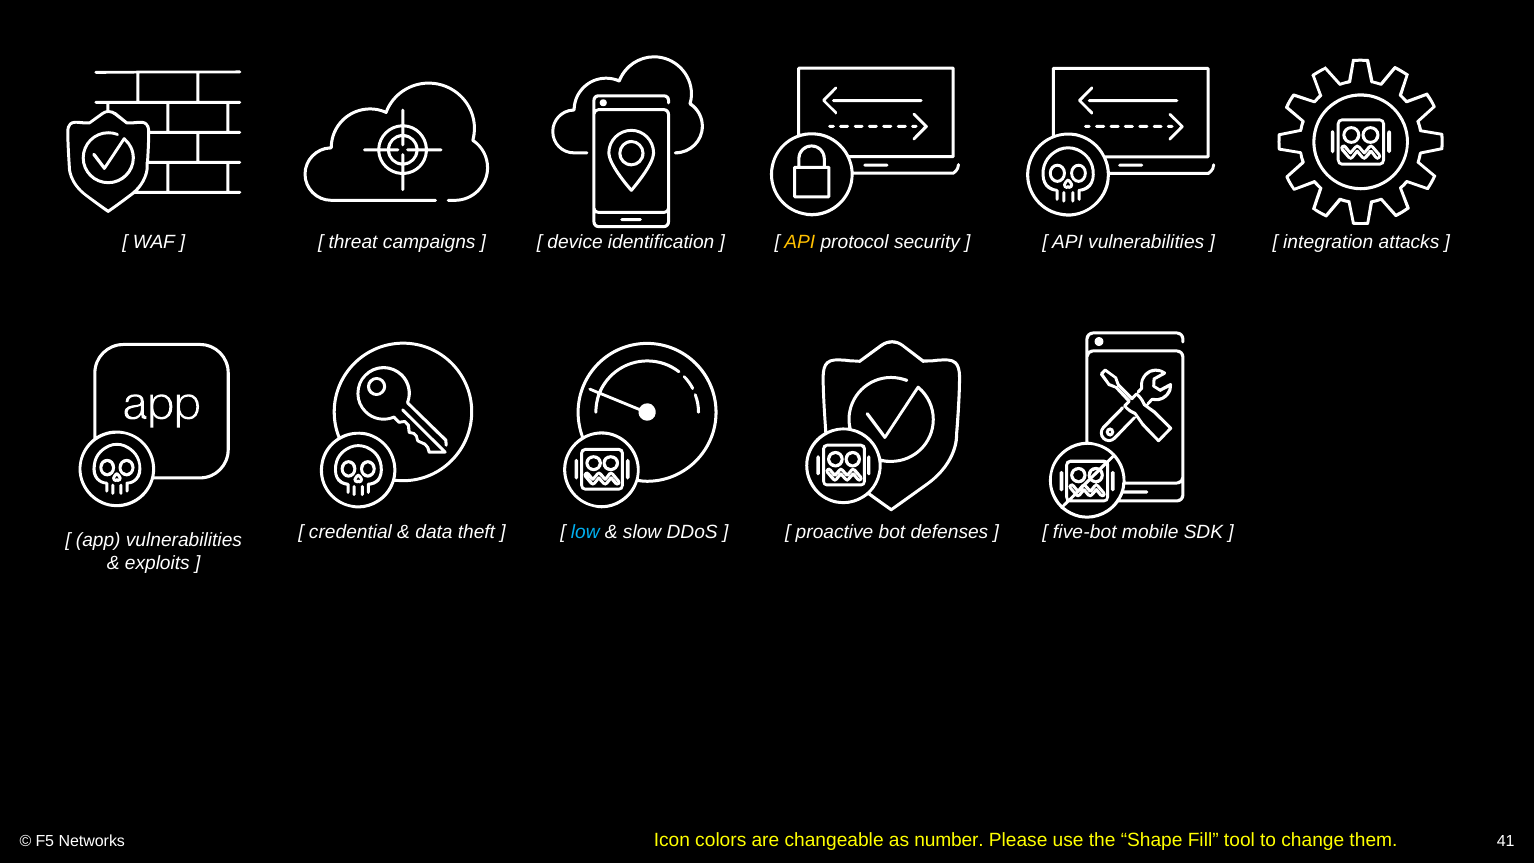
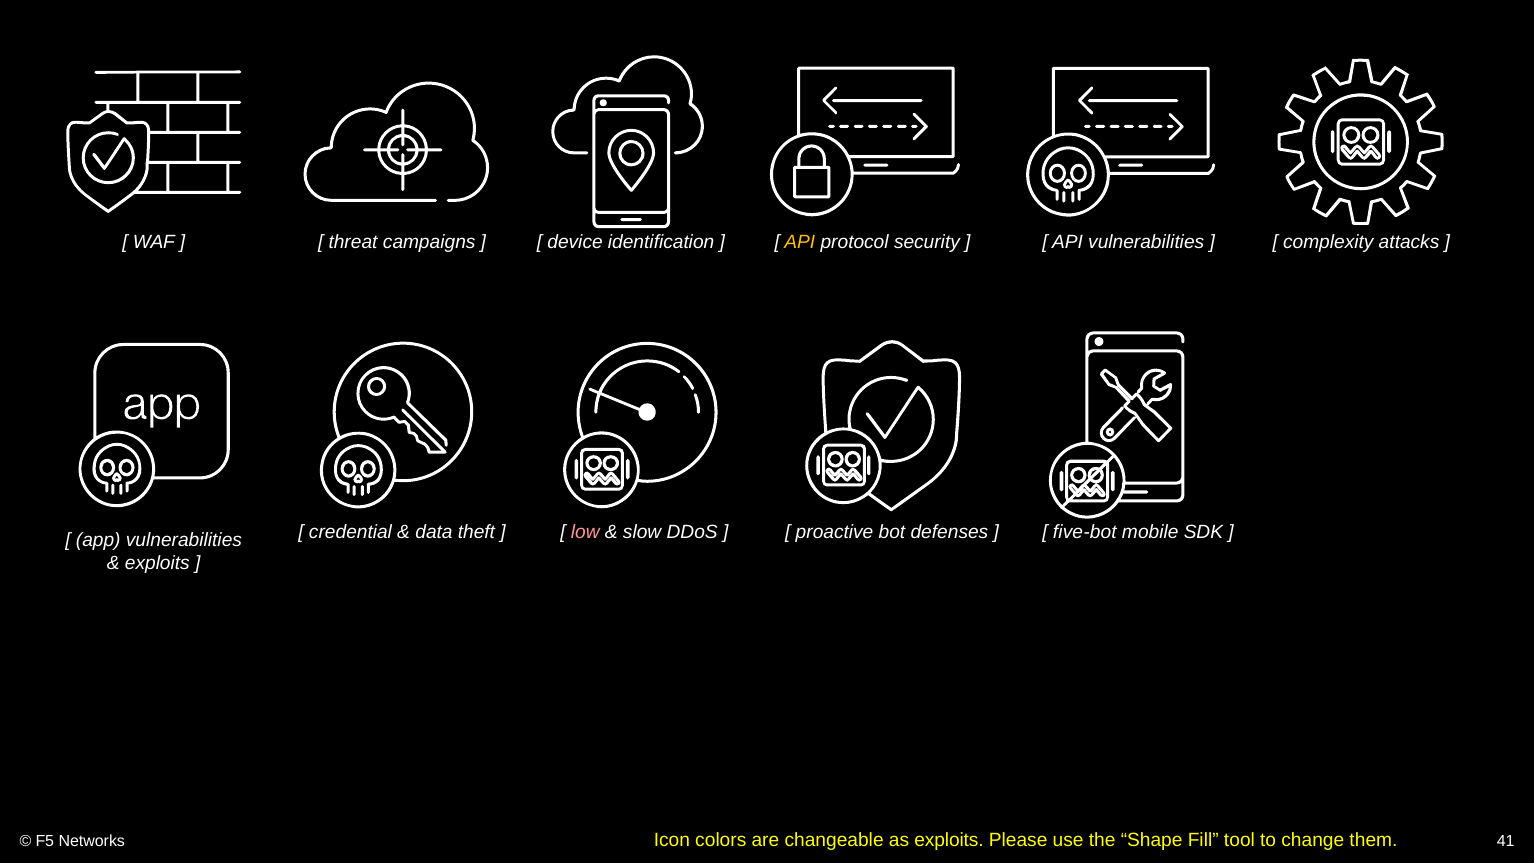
integration: integration -> complexity
low colour: light blue -> pink
as number: number -> exploits
